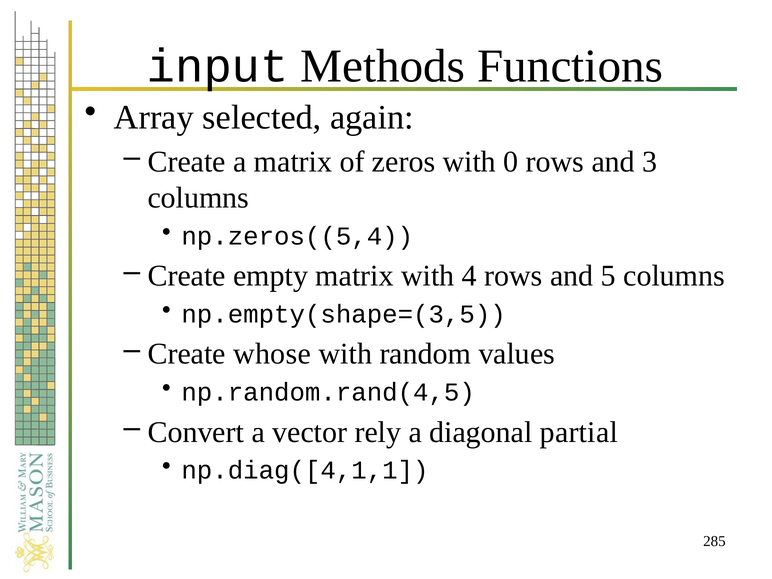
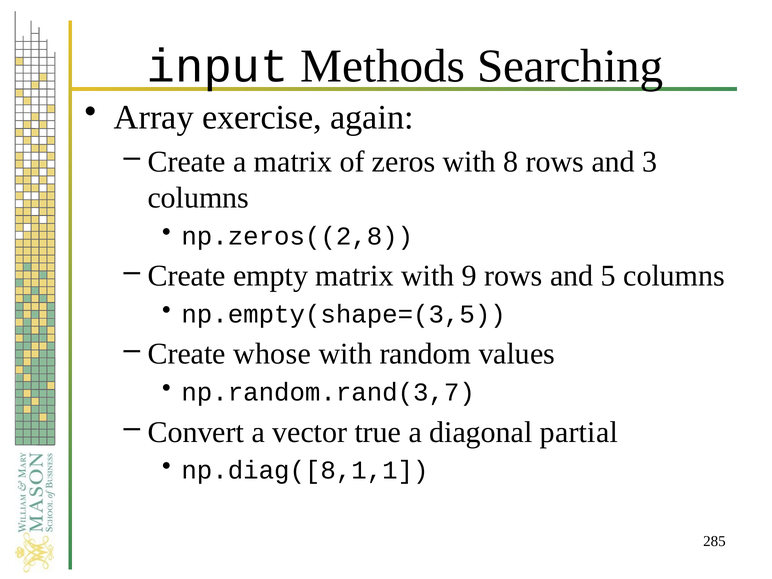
Functions: Functions -> Searching
selected: selected -> exercise
0: 0 -> 8
np.zeros((5,4: np.zeros((5,4 -> np.zeros((2,8
4: 4 -> 9
np.random.rand(4,5: np.random.rand(4,5 -> np.random.rand(3,7
rely: rely -> true
np.diag([4,1,1: np.diag([4,1,1 -> np.diag([8,1,1
